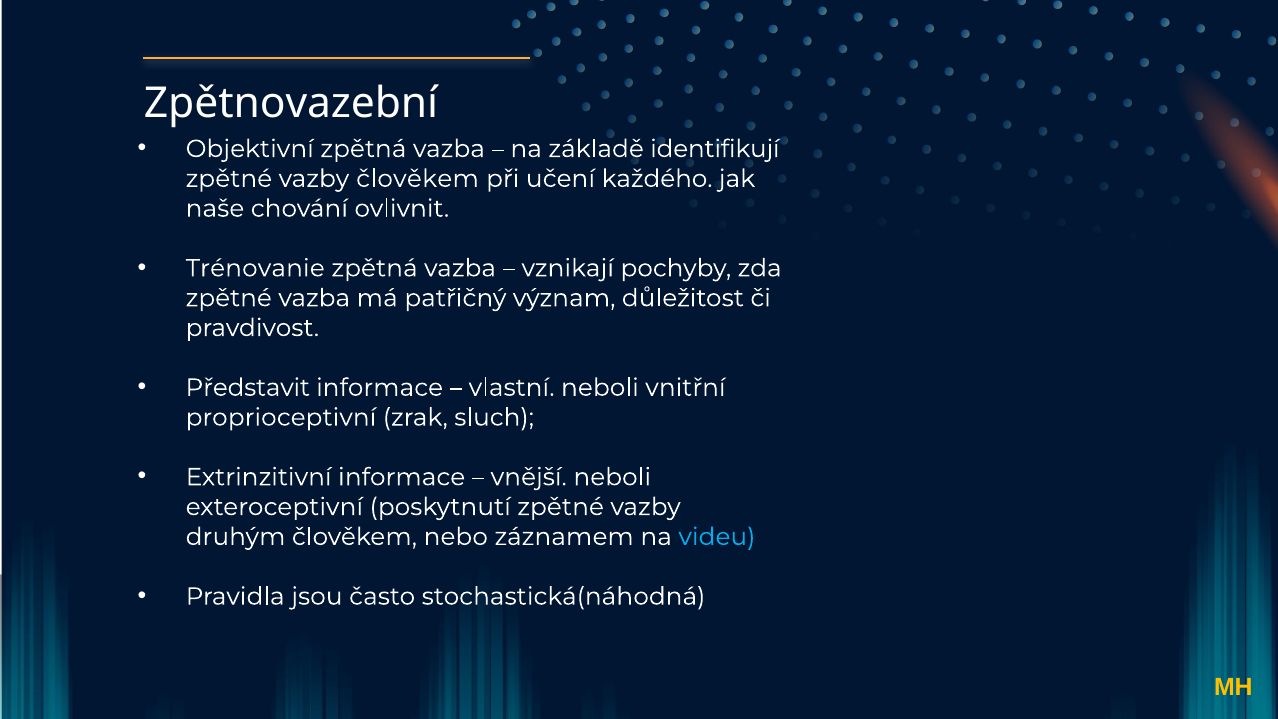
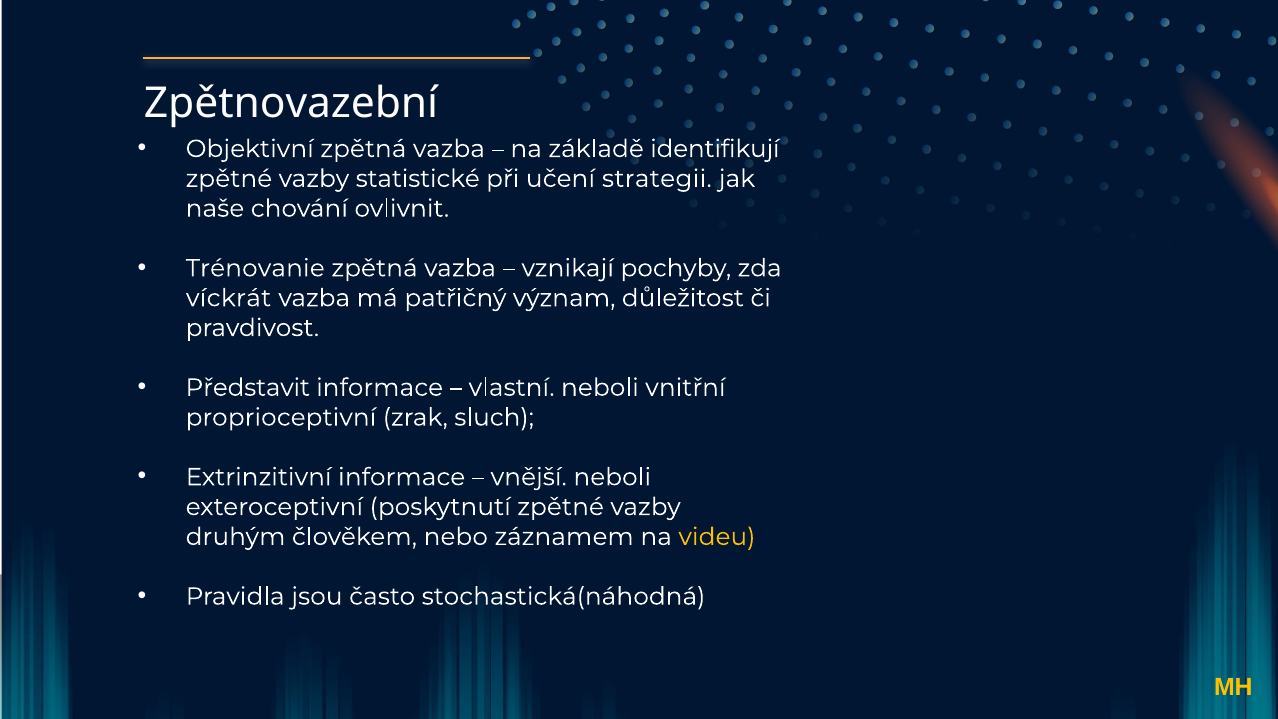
vazby člověkem: člověkem -> statistické
každého: každého -> strategii
zpětné at (229, 298): zpětné -> víckrát
videu colour: light blue -> yellow
